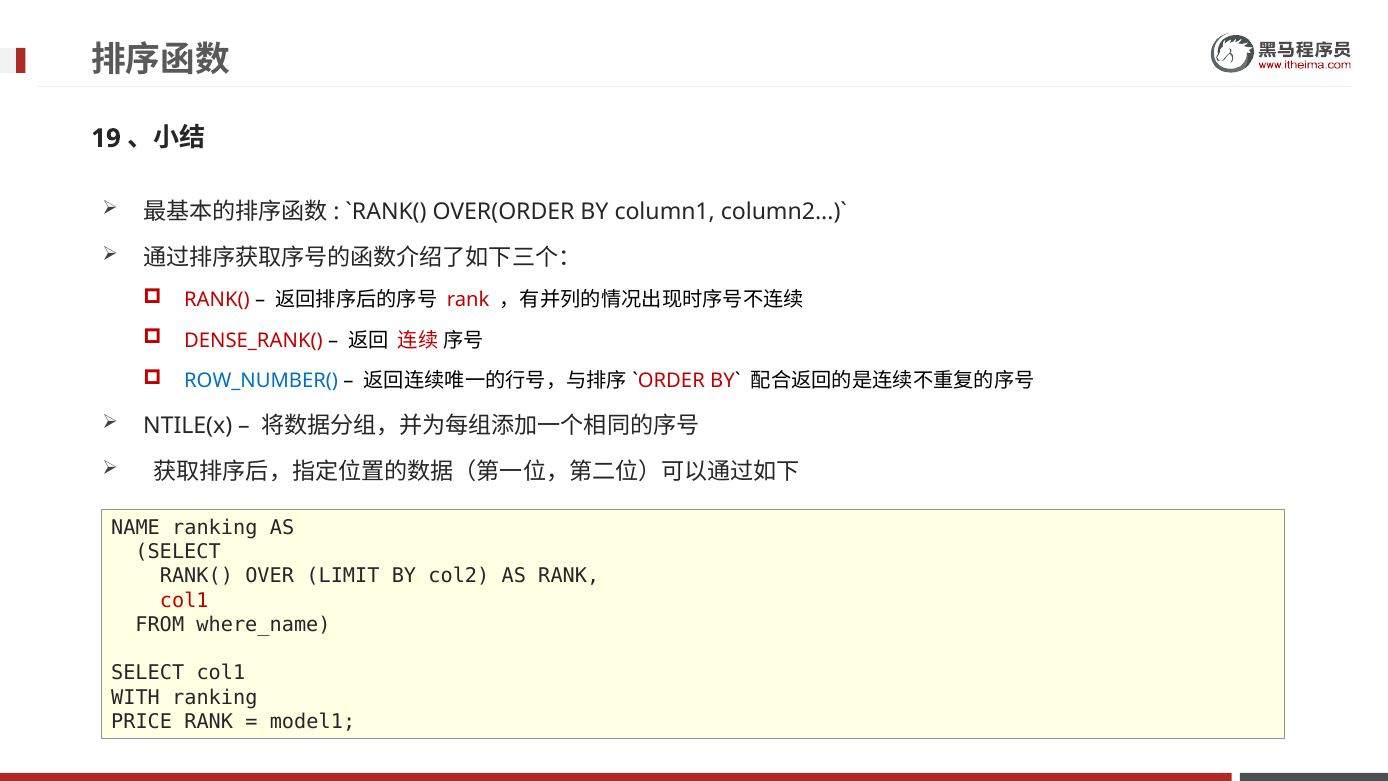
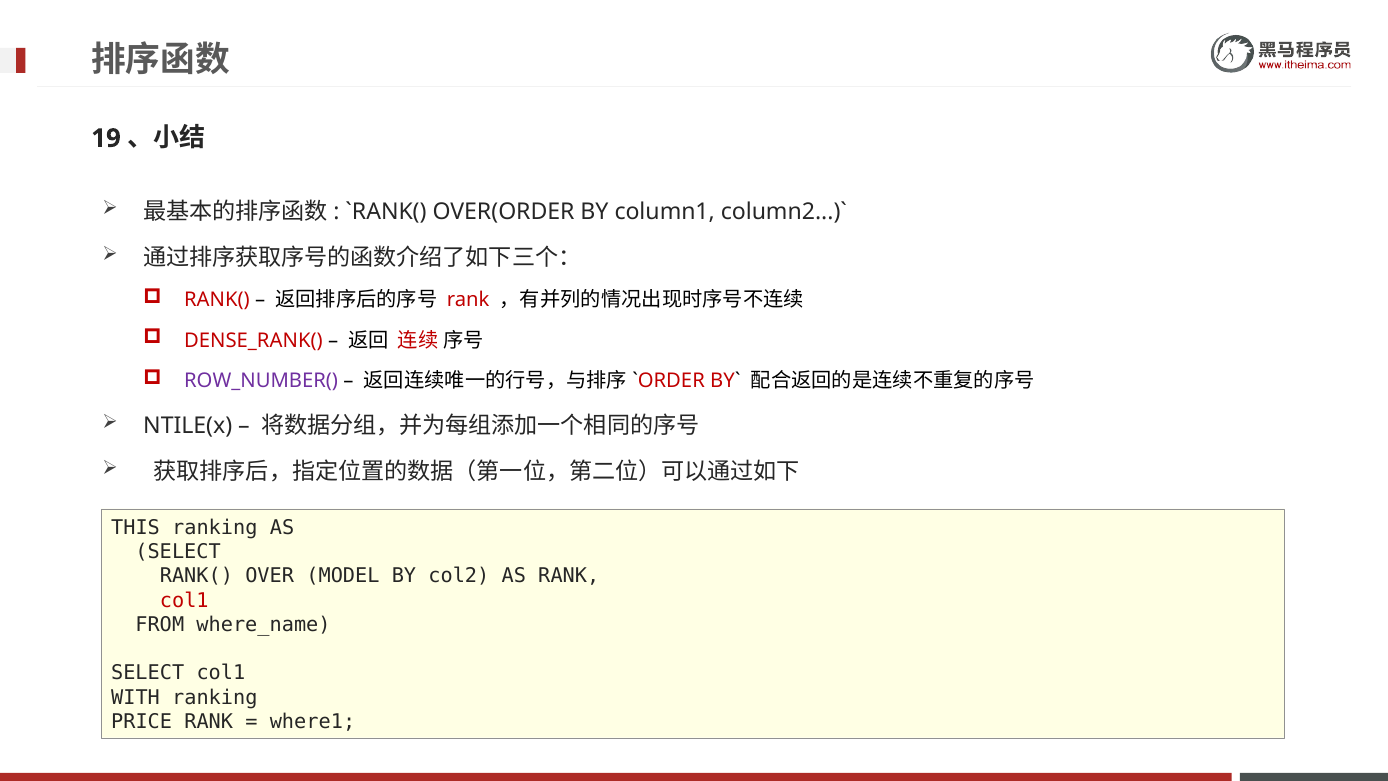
ROW_NUMBER( colour: blue -> purple
NAME: NAME -> THIS
LIMIT: LIMIT -> MODEL
model1: model1 -> where1
